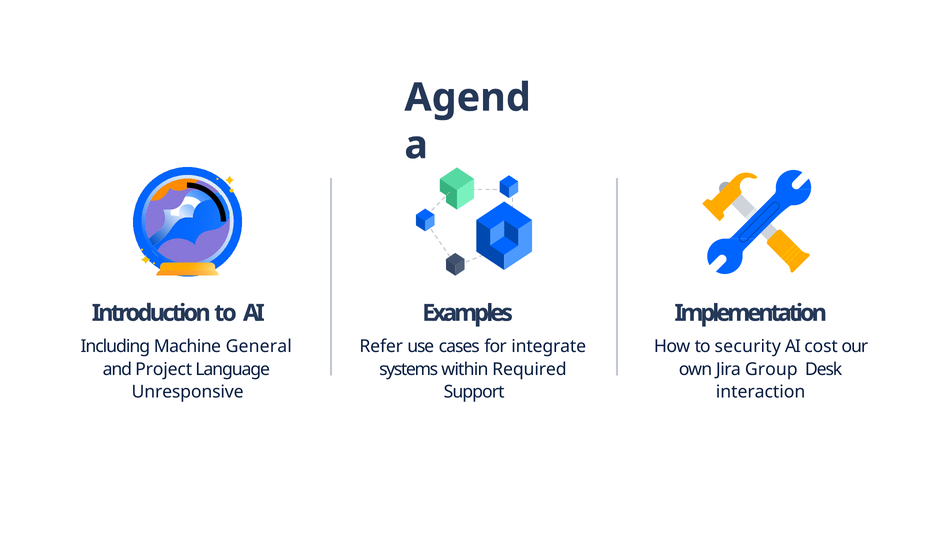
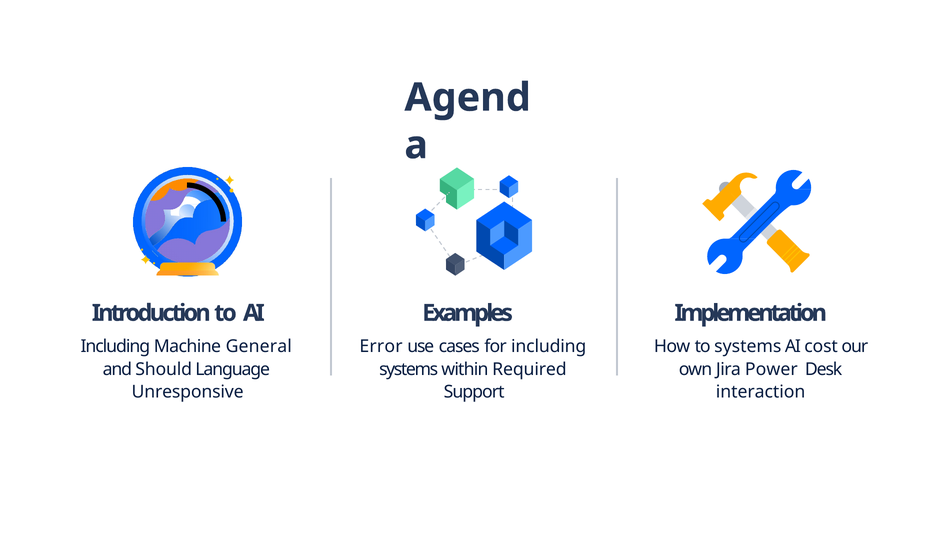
Refer: Refer -> Error
for integrate: integrate -> including
to security: security -> systems
Project: Project -> Should
Group: Group -> Power
